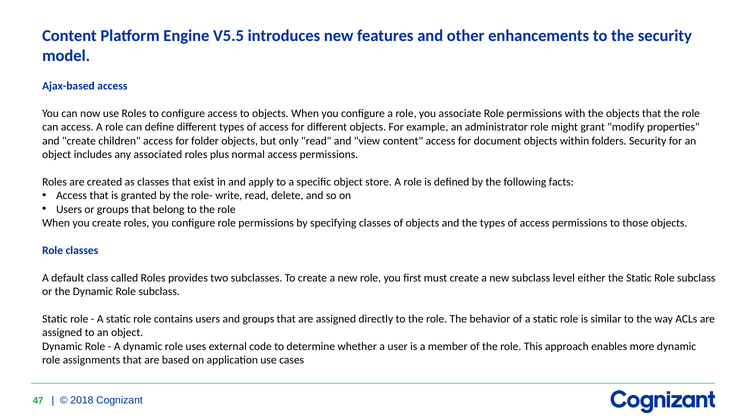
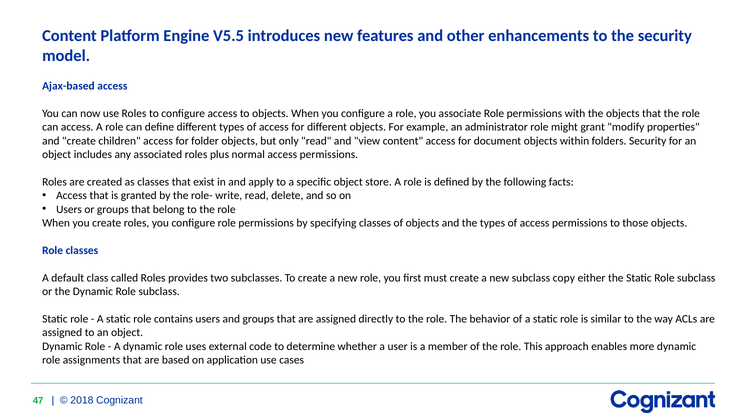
level: level -> copy
